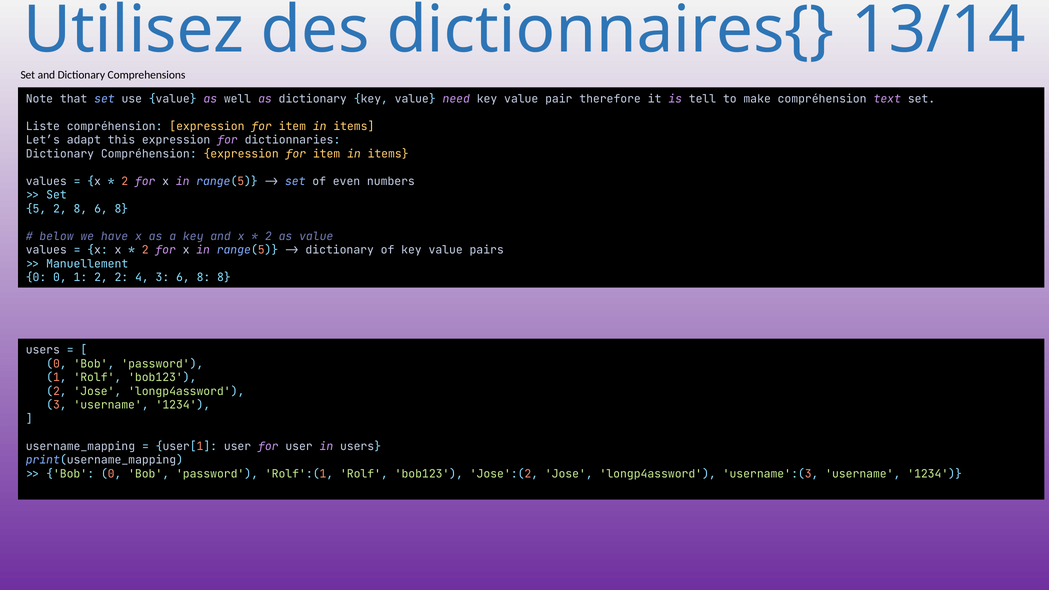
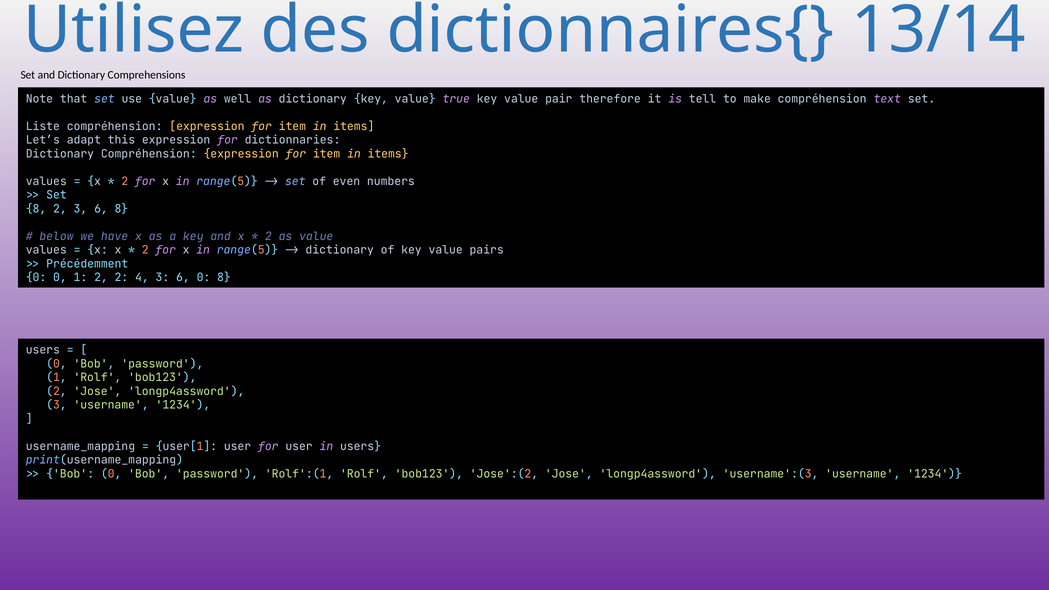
need: need -> true
5 at (36, 209): 5 -> 8
2 8: 8 -> 3
Manuellement: Manuellement -> Précédemment
3 6 8: 8 -> 0
